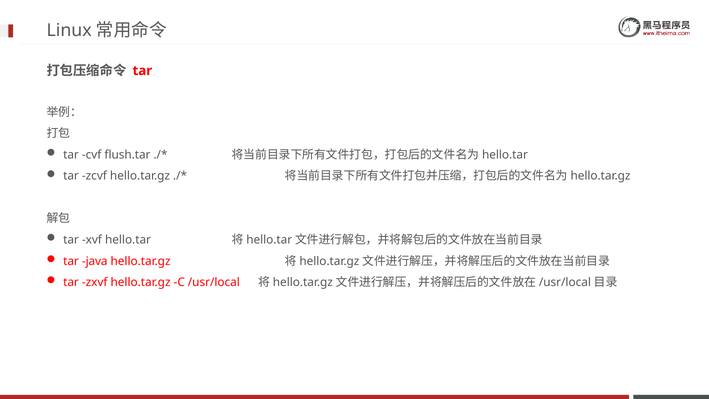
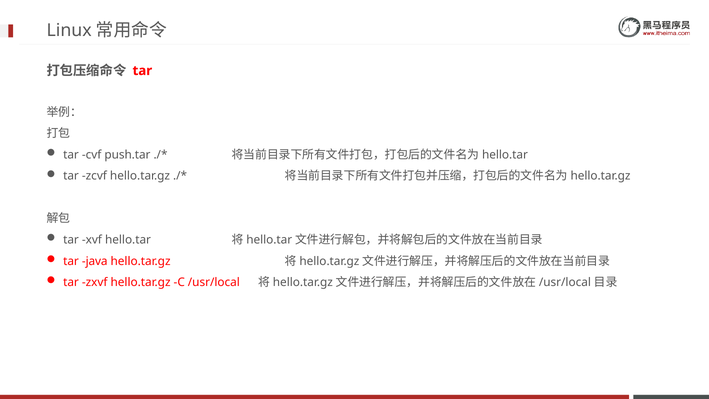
flush.tar: flush.tar -> push.tar
